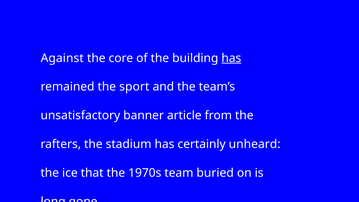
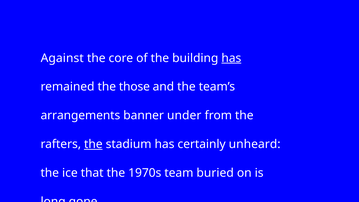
sport: sport -> those
unsatisfactory: unsatisfactory -> arrangements
article: article -> under
the at (93, 144) underline: none -> present
